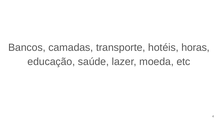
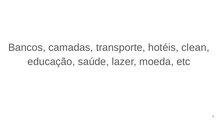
horas: horas -> clean
